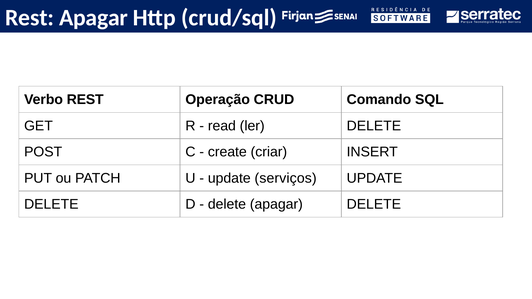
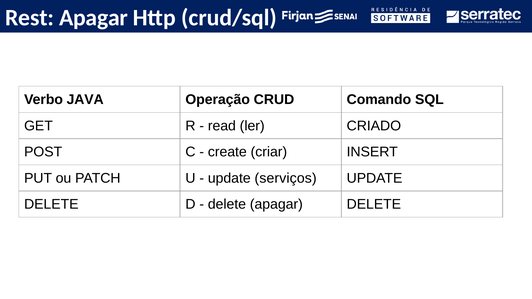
Verbo REST: REST -> JAVA
ler DELETE: DELETE -> CRIADO
